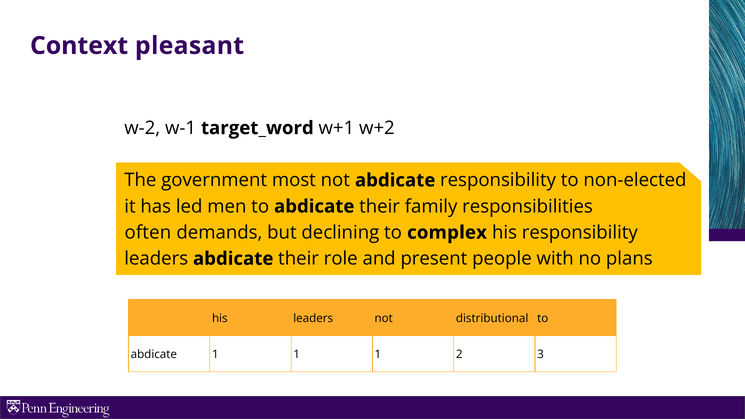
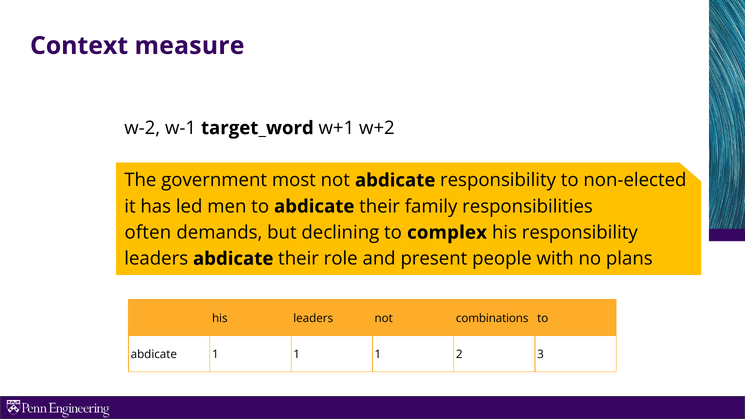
pleasant: pleasant -> measure
distributional: distributional -> combinations
